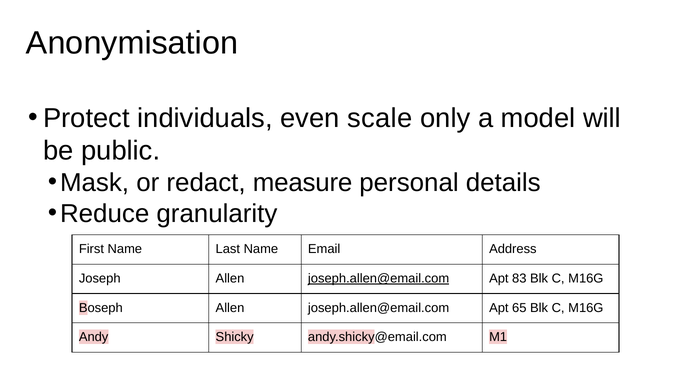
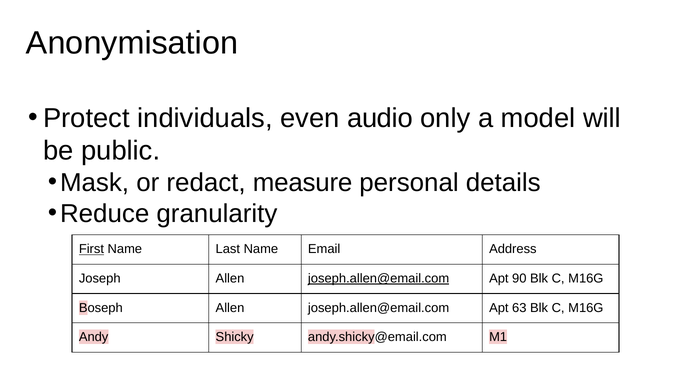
scale: scale -> audio
First underline: none -> present
83: 83 -> 90
65: 65 -> 63
